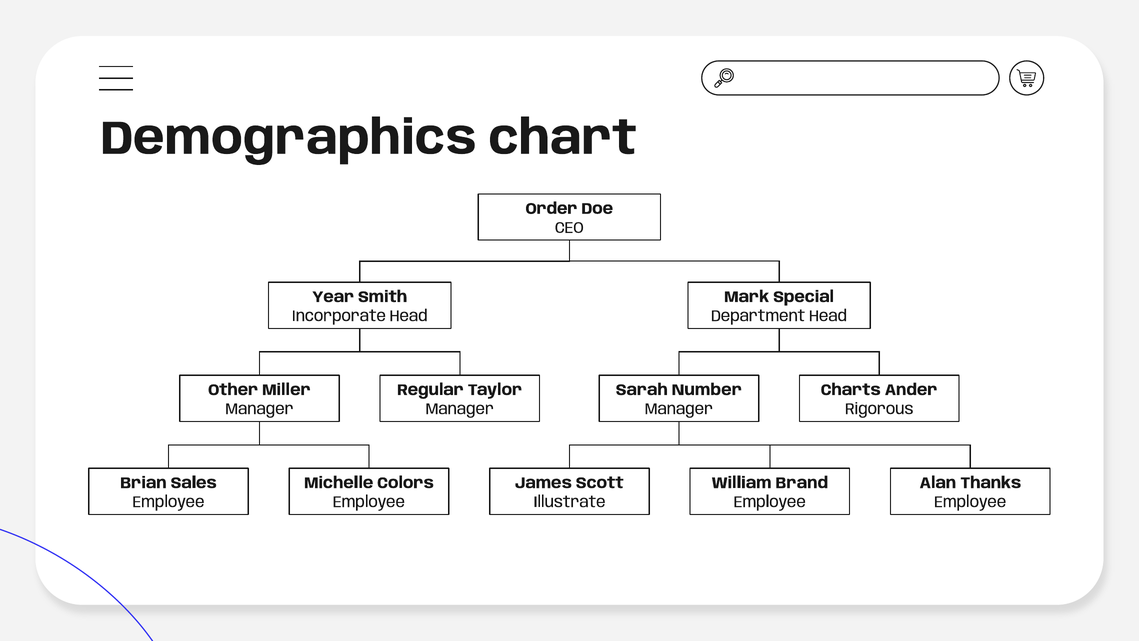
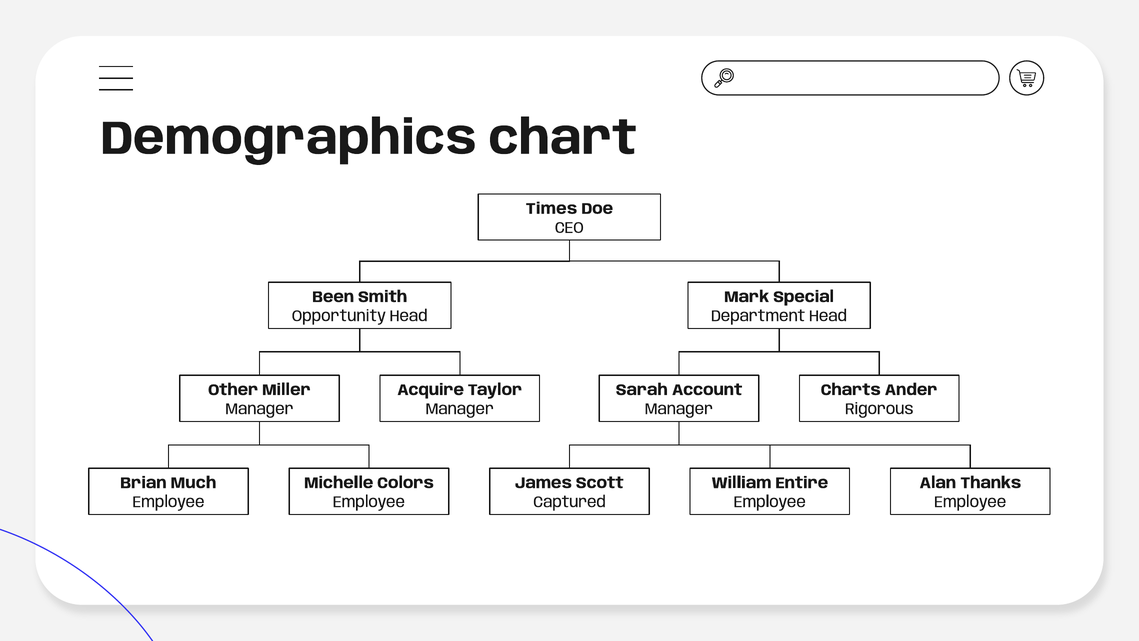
Order: Order -> Times
Year: Year -> Been
Incorporate: Incorporate -> Opportunity
Regular: Regular -> Acquire
Number: Number -> Account
Sales: Sales -> Much
Brand: Brand -> Entire
Illustrate: Illustrate -> Captured
